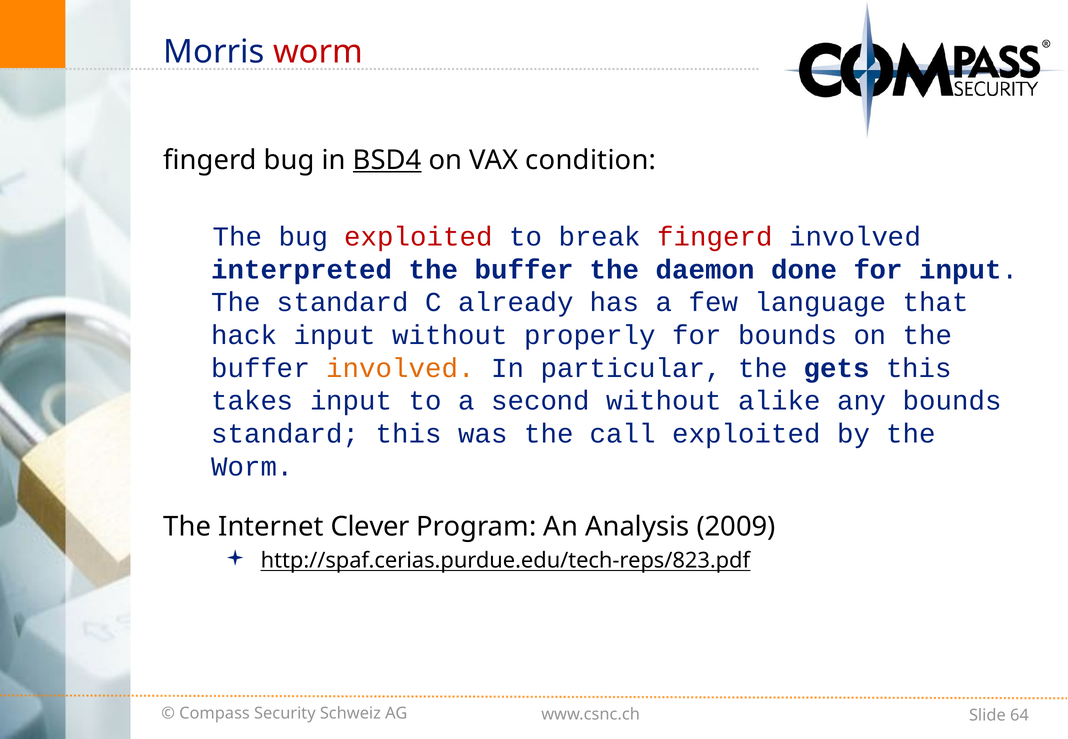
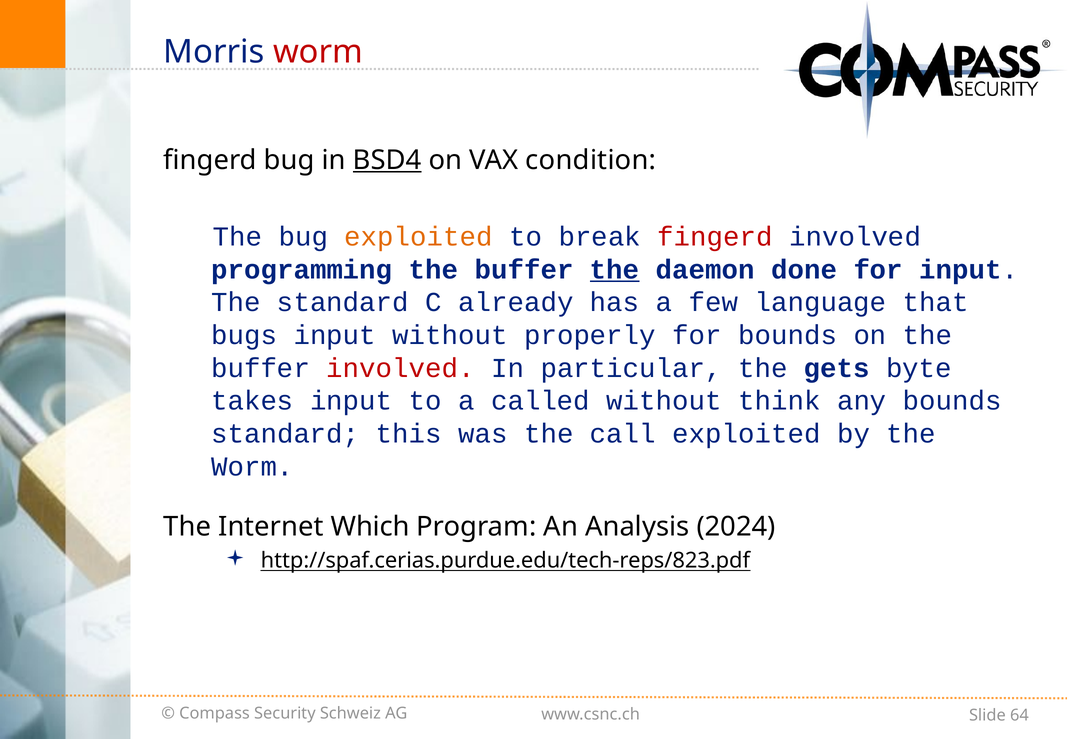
exploited at (419, 237) colour: red -> orange
interpreted: interpreted -> programming
the at (615, 270) underline: none -> present
hack: hack -> bugs
involved at (401, 368) colour: orange -> red
gets this: this -> byte
second: second -> called
alike: alike -> think
Clever: Clever -> Which
2009: 2009 -> 2024
